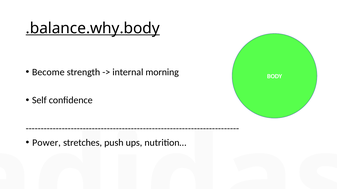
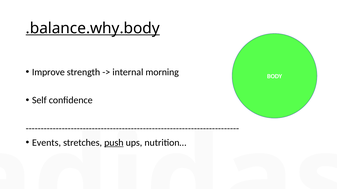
Become: Become -> Improve
Power: Power -> Events
push underline: none -> present
